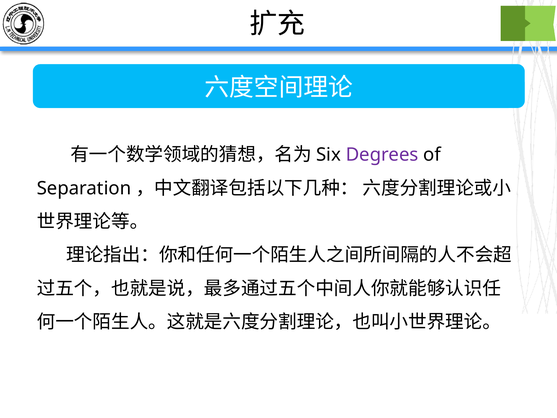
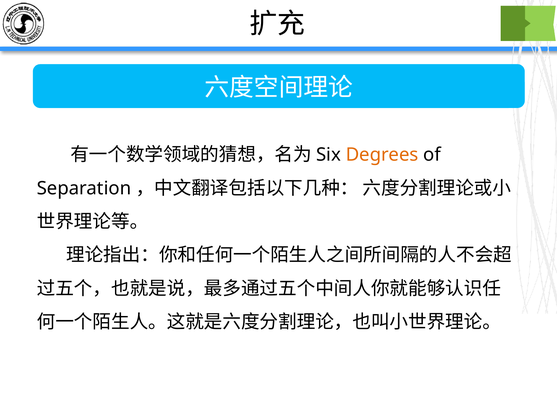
Degrees colour: purple -> orange
